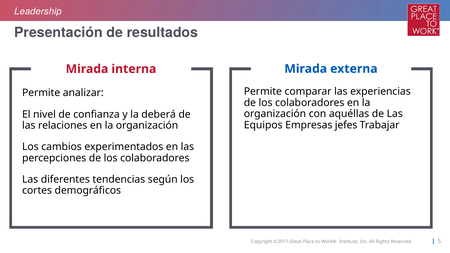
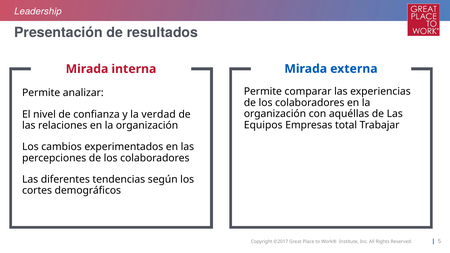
deberá: deberá -> verdad
jefes: jefes -> total
